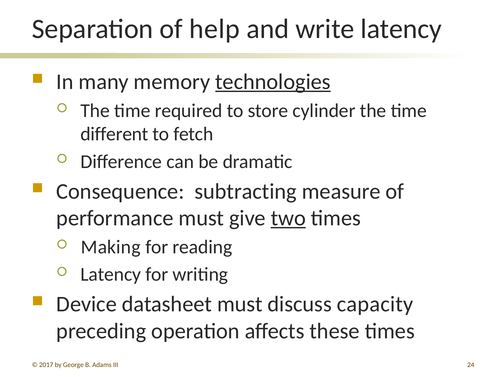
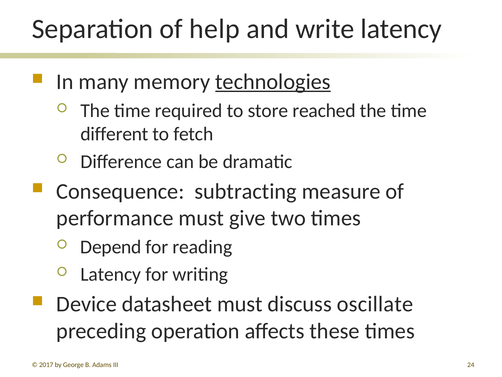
cylinder: cylinder -> reached
two underline: present -> none
Making: Making -> Depend
capacity: capacity -> oscillate
